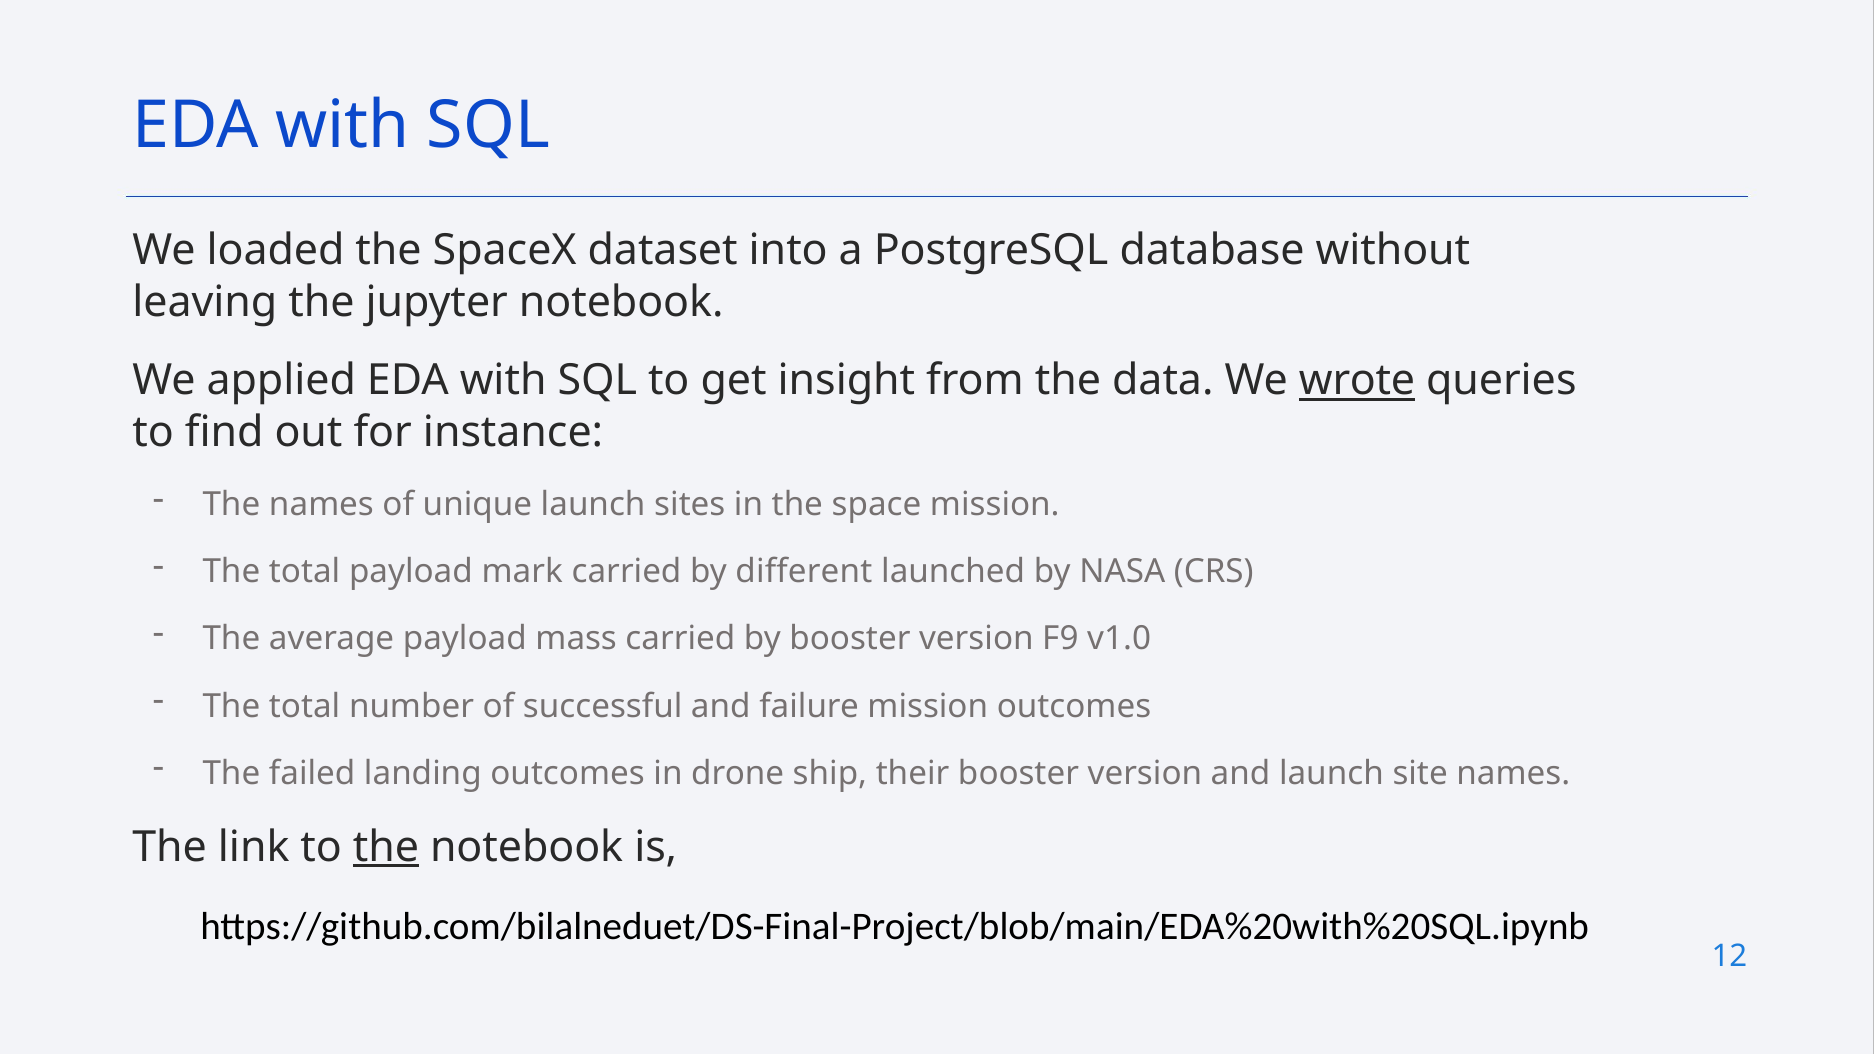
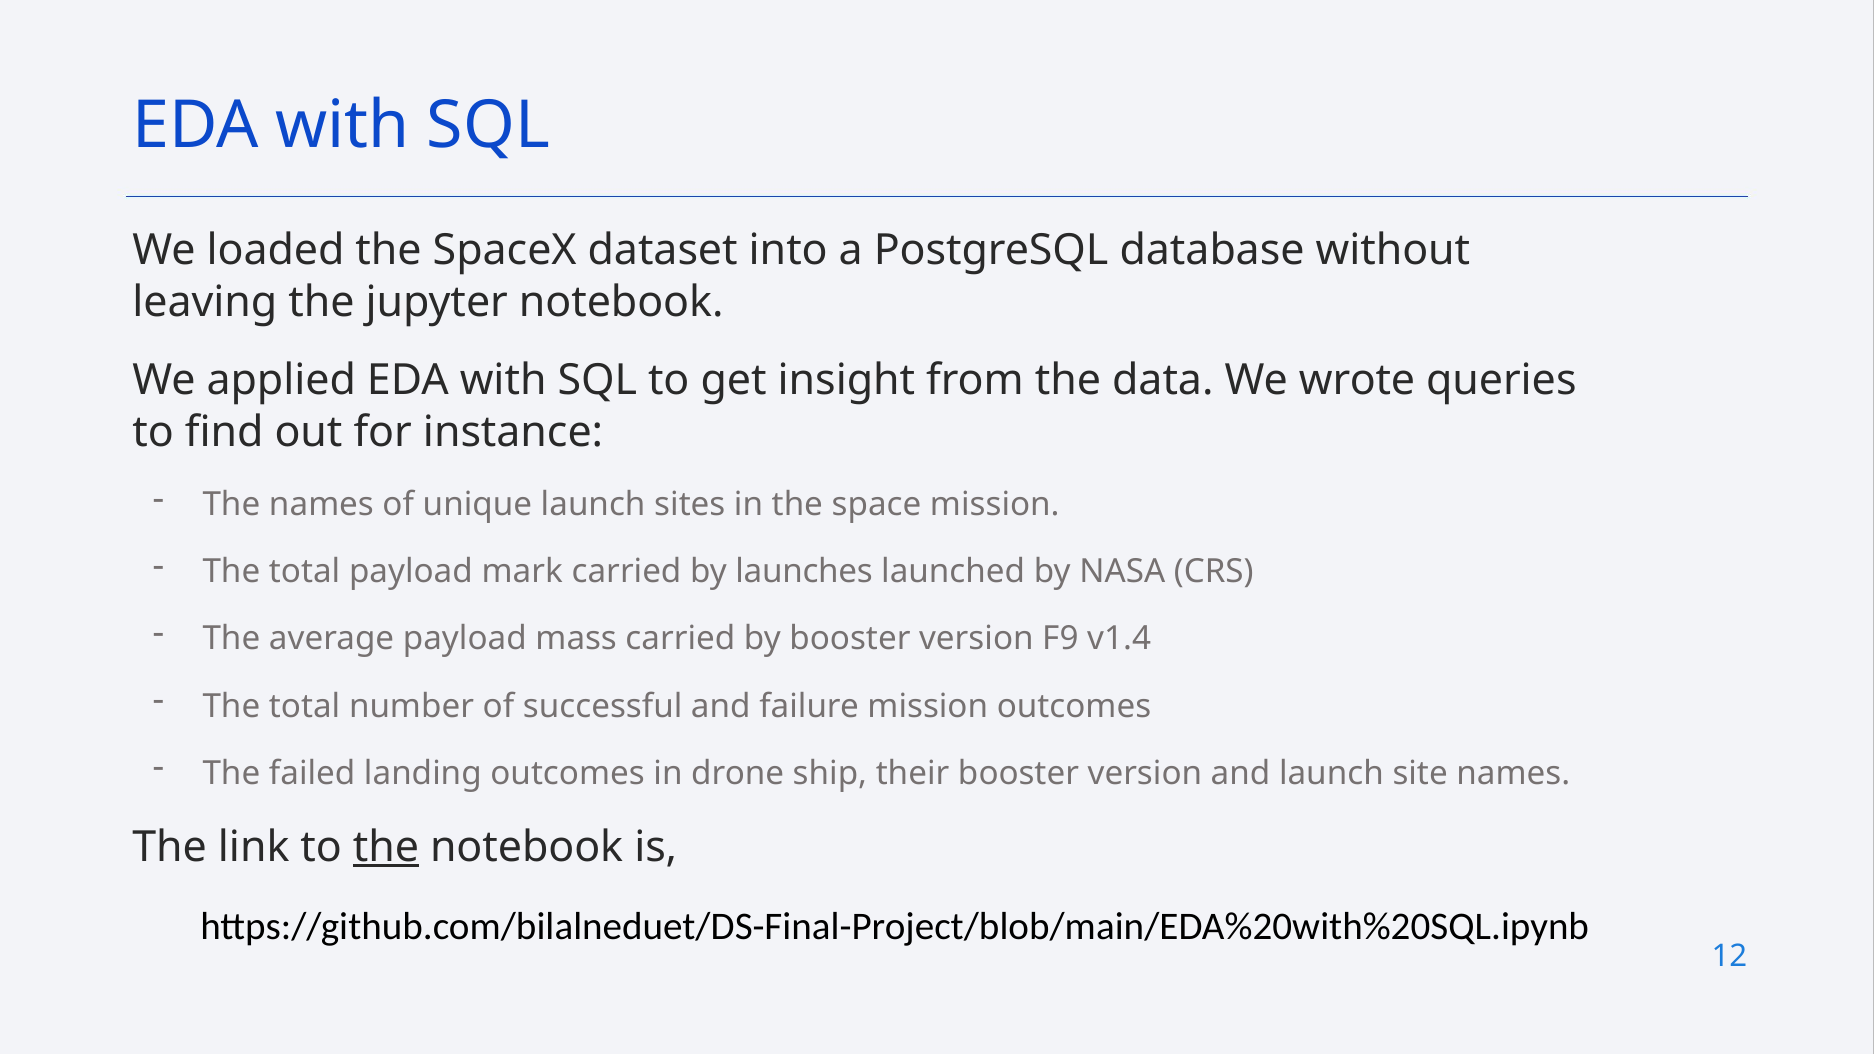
wrote underline: present -> none
different: different -> launches
v1.0: v1.0 -> v1.4
